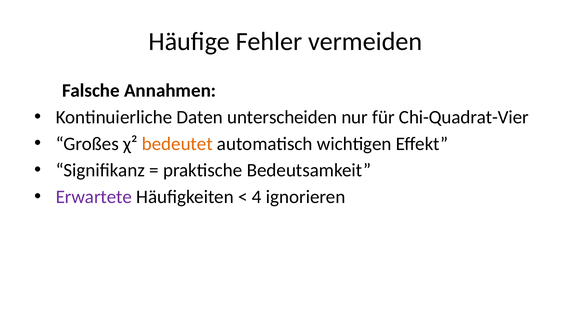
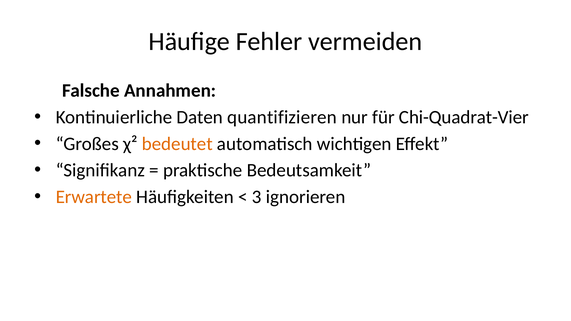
unterscheiden: unterscheiden -> quantifizieren
Erwartete colour: purple -> orange
4: 4 -> 3
